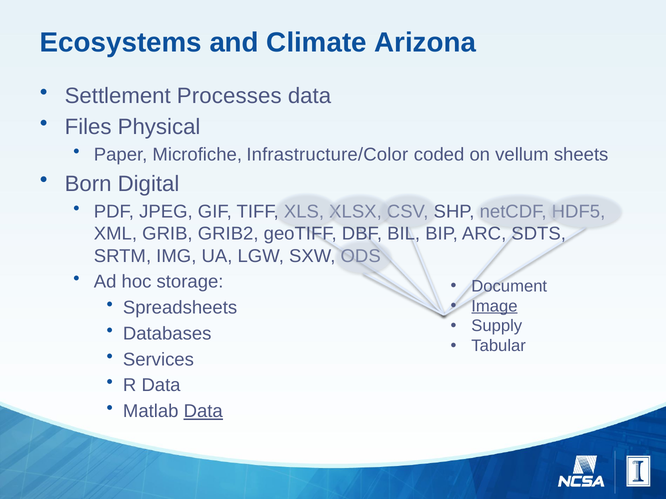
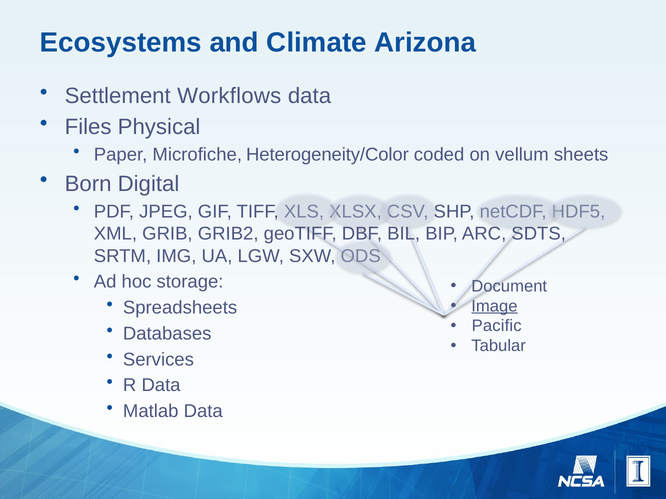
Processes: Processes -> Workflows
Infrastructure/Color: Infrastructure/Color -> Heterogeneity/Color
Supply: Supply -> Pacific
Data at (203, 412) underline: present -> none
